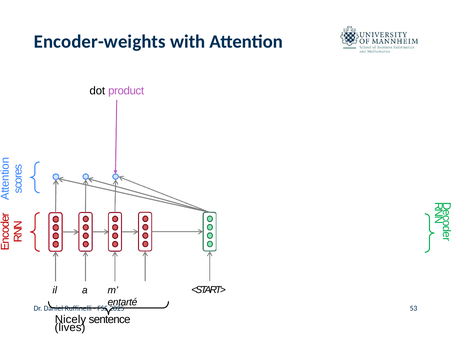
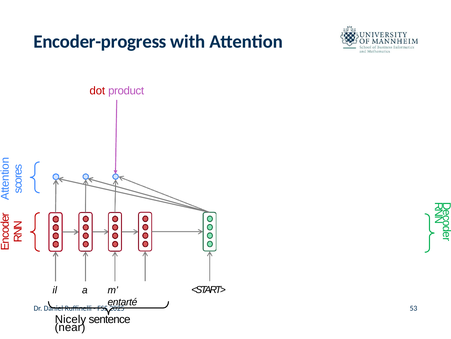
Encoder-weights: Encoder-weights -> Encoder-progress
dot colour: black -> red
lives: lives -> near
